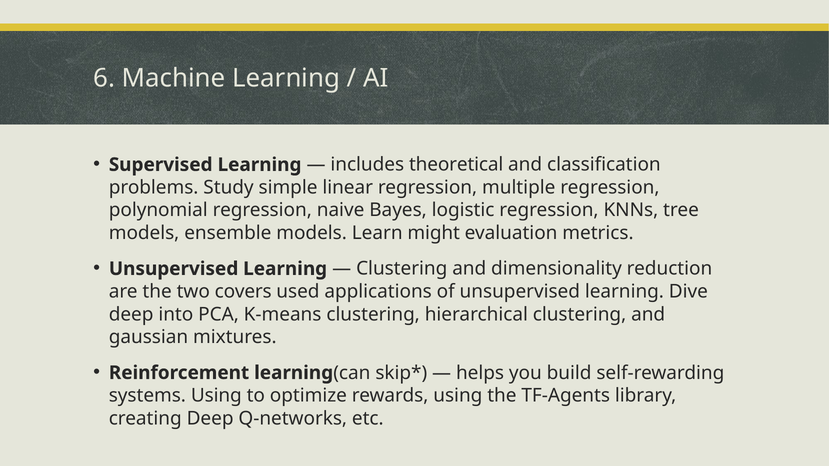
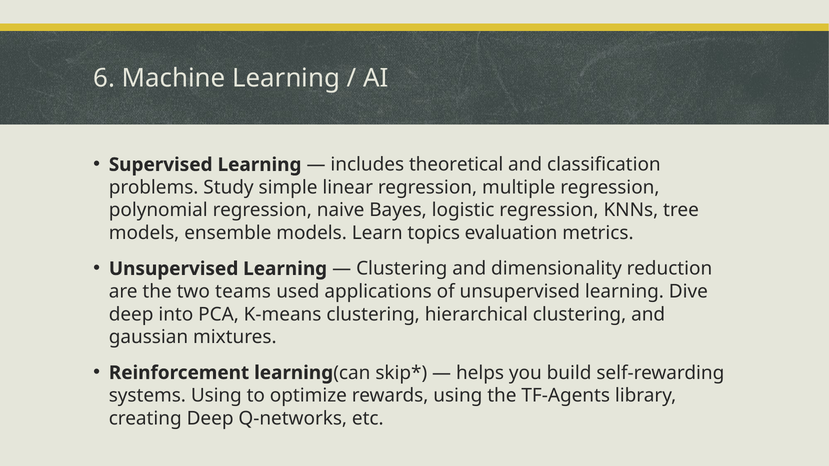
might: might -> topics
covers: covers -> teams
